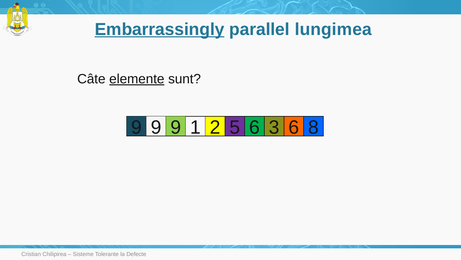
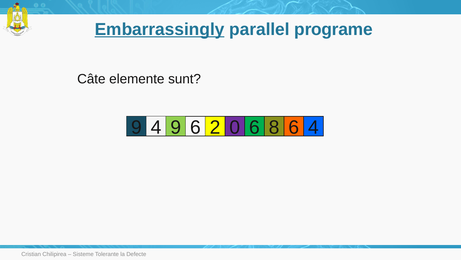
lungimea: lungimea -> programe
elemente underline: present -> none
9 at (156, 127): 9 -> 4
9 1: 1 -> 6
5: 5 -> 0
3: 3 -> 8
6 8: 8 -> 4
